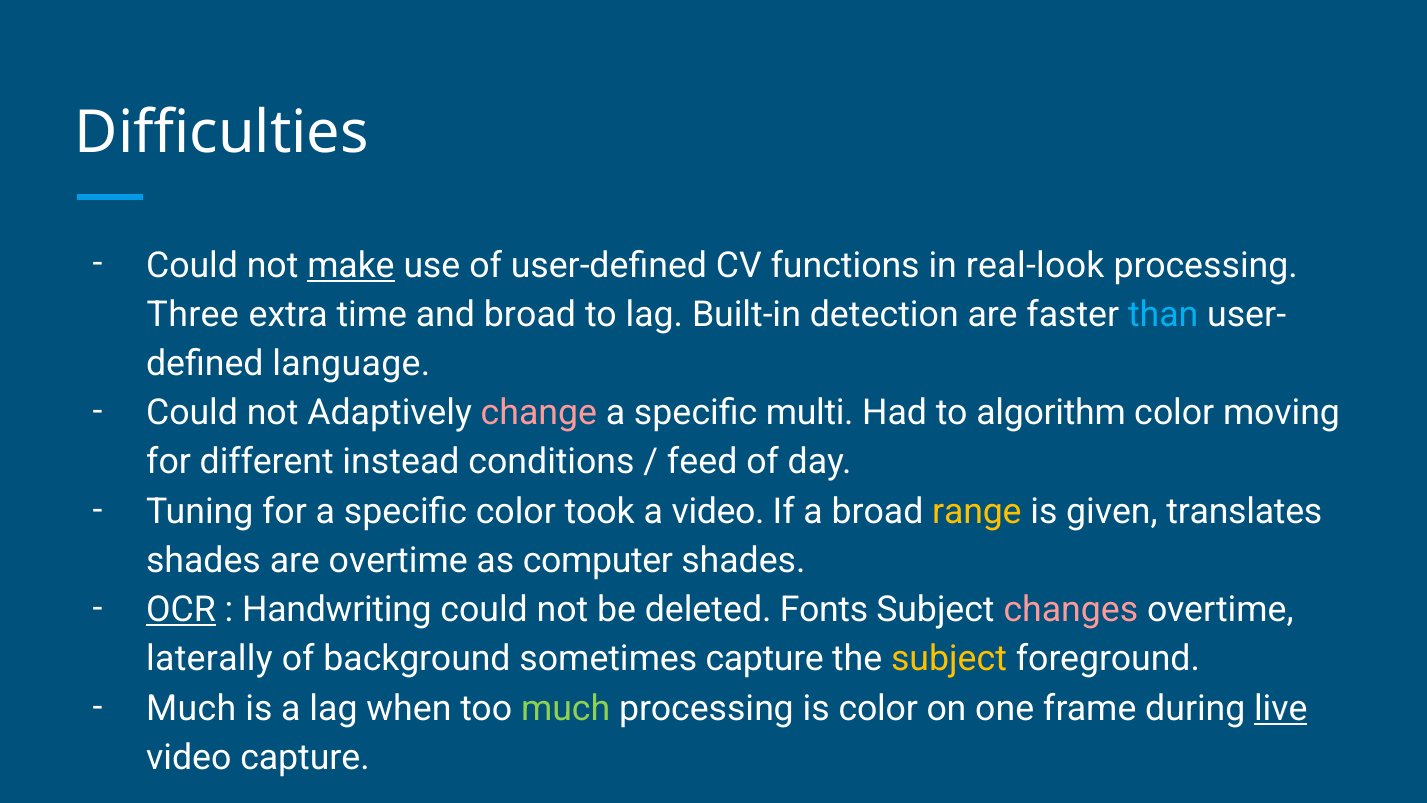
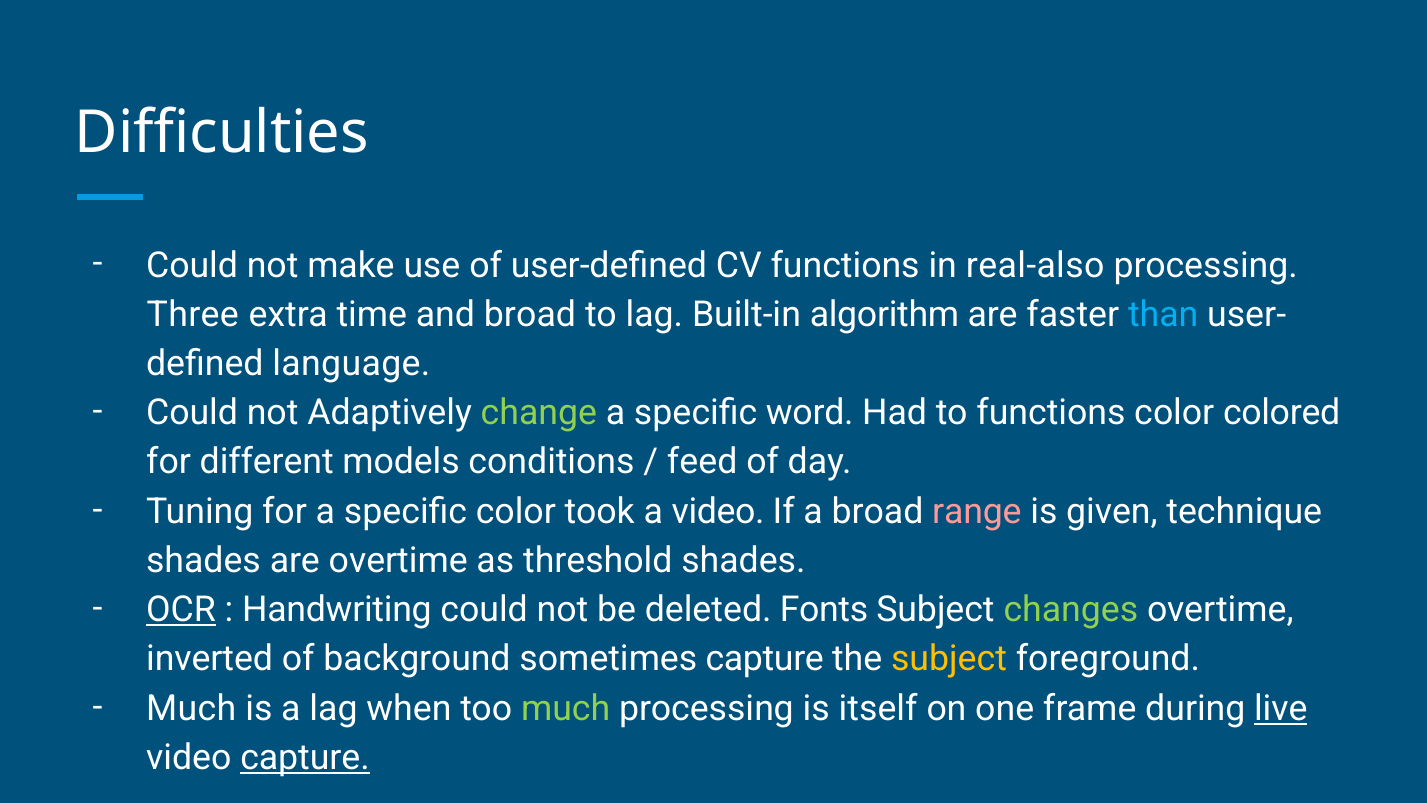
make underline: present -> none
real-look: real-look -> real-also
detection: detection -> algorithm
change colour: pink -> light green
multi: multi -> word
to algorithm: algorithm -> functions
moving: moving -> colored
instead: instead -> models
range colour: yellow -> pink
translates: translates -> technique
computer: computer -> threshold
changes colour: pink -> light green
laterally: laterally -> inverted
is color: color -> itself
capture at (305, 757) underline: none -> present
